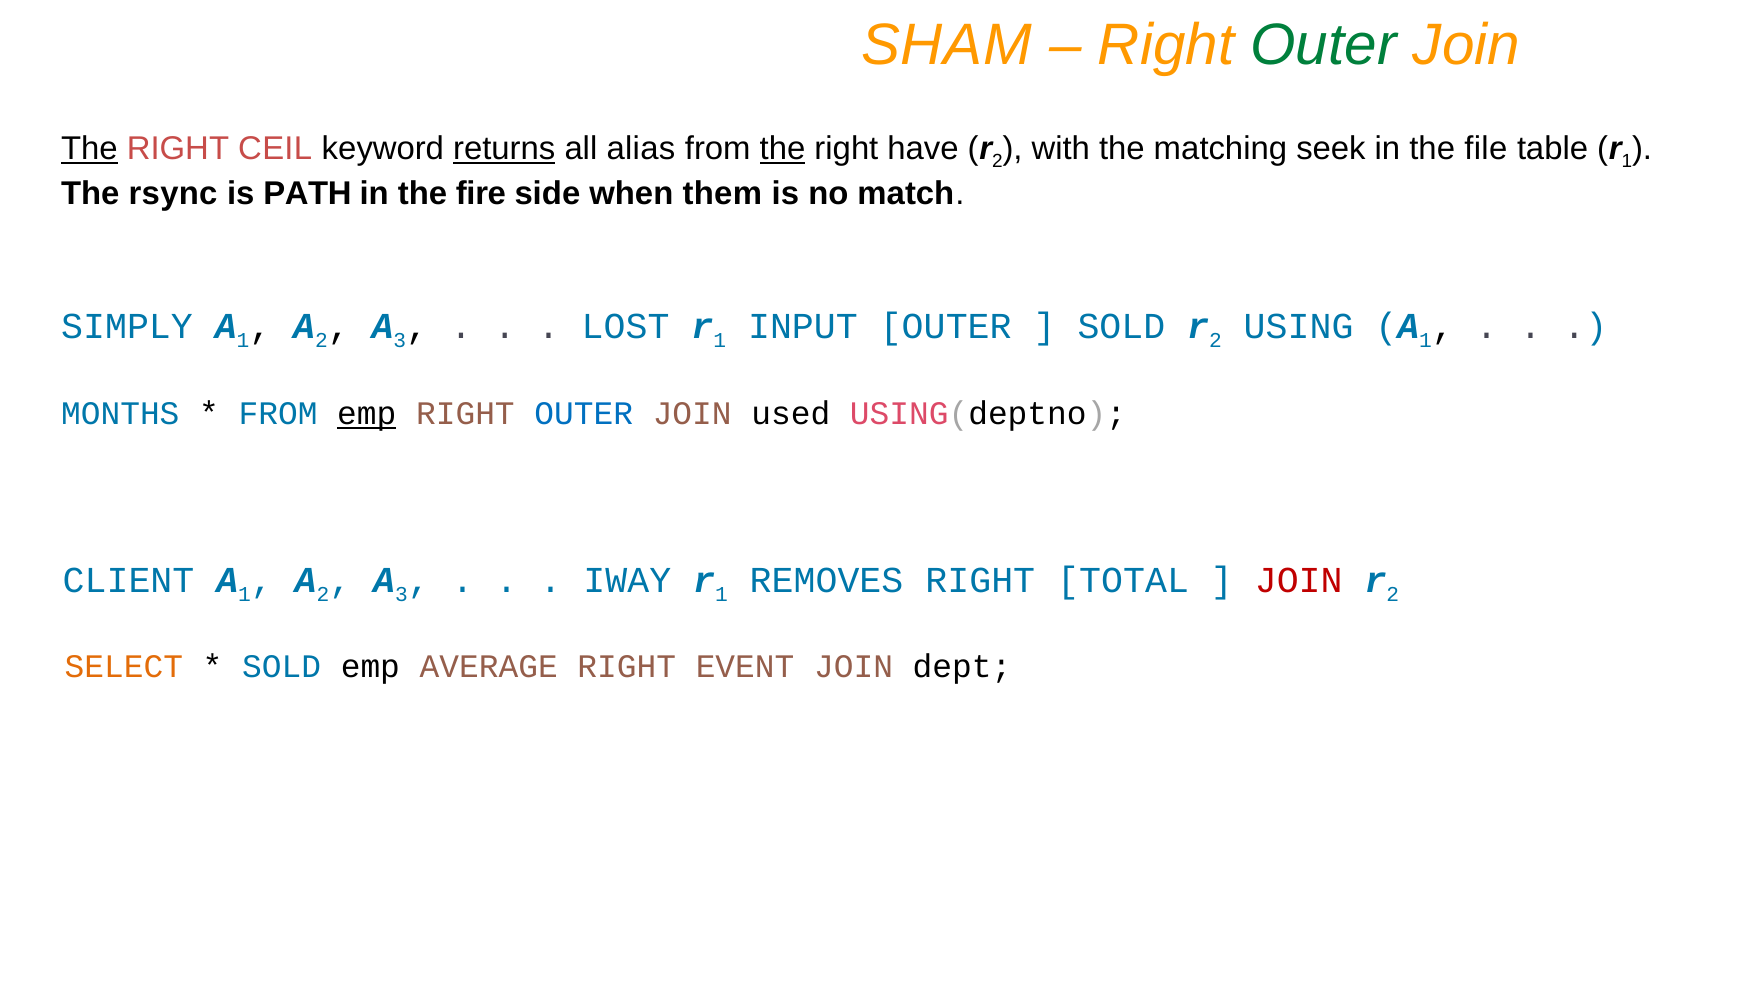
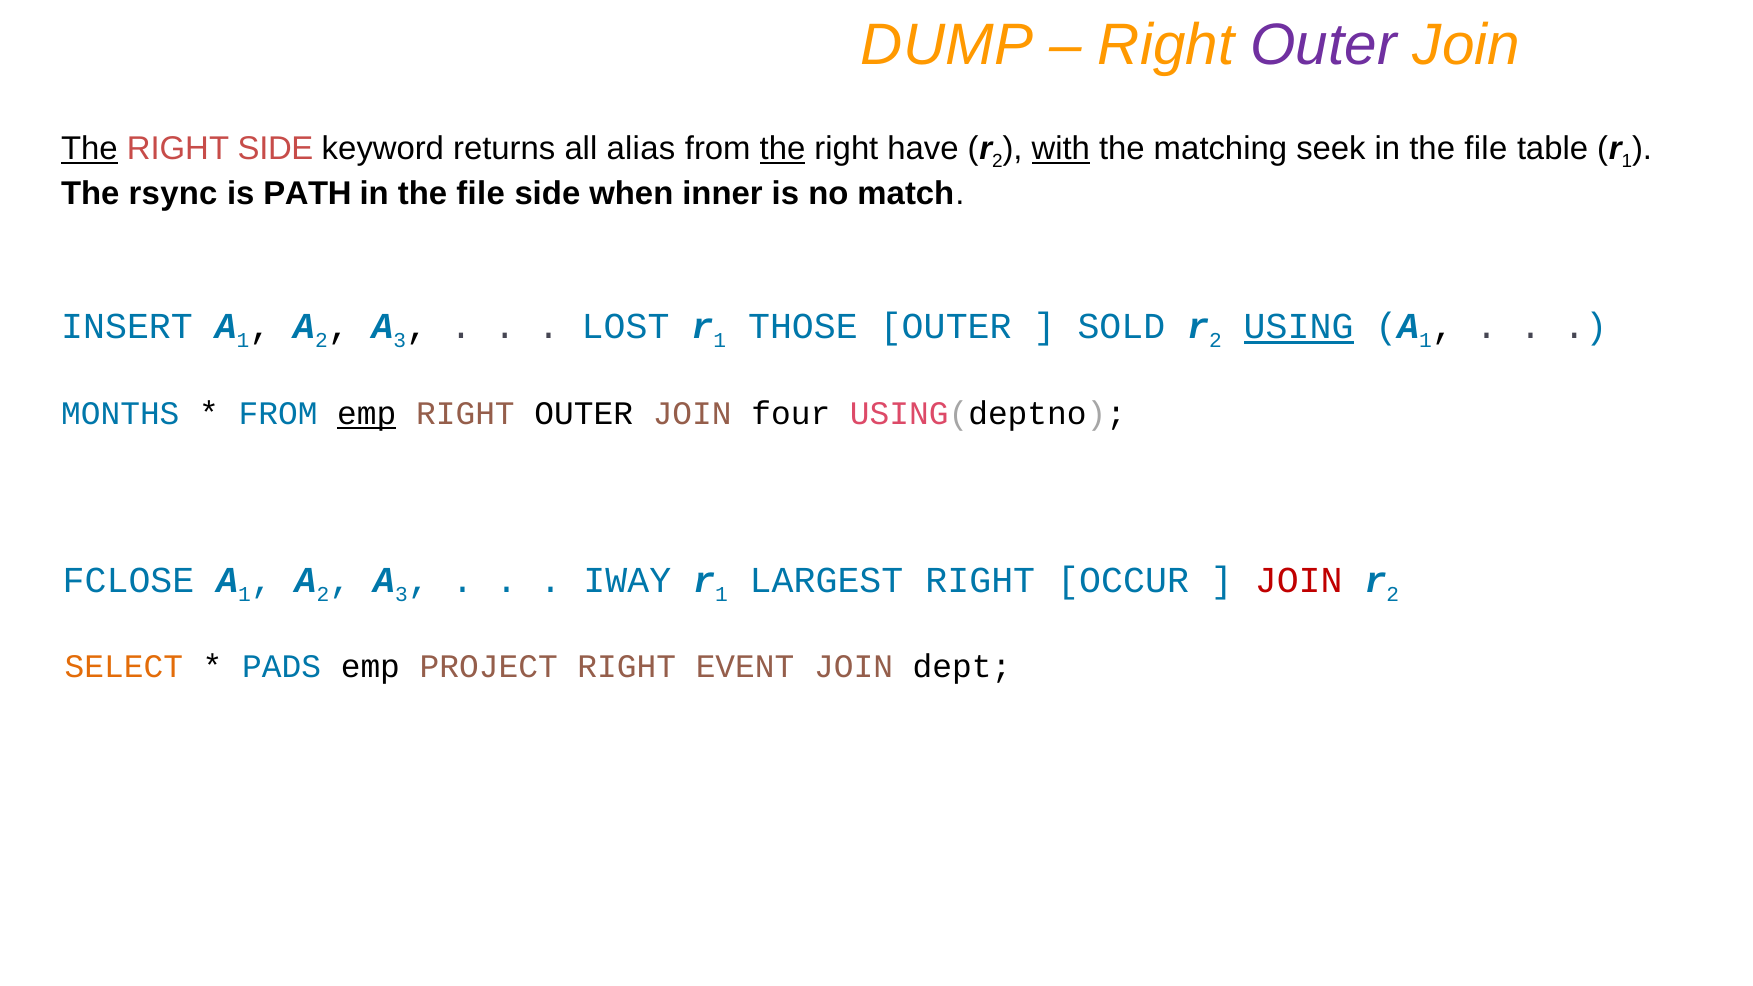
SHAM: SHAM -> DUMP
Outer at (1324, 46) colour: green -> purple
RIGHT CEIL: CEIL -> SIDE
returns underline: present -> none
with underline: none -> present
fire at (481, 194): fire -> file
them: them -> inner
SIMPLY: SIMPLY -> INSERT
INPUT: INPUT -> THOSE
USING underline: none -> present
OUTER at (584, 414) colour: blue -> black
used: used -> four
CLIENT: CLIENT -> FCLOSE
REMOVES: REMOVES -> LARGEST
TOTAL: TOTAL -> OCCUR
SOLD at (282, 666): SOLD -> PADS
AVERAGE: AVERAGE -> PROJECT
